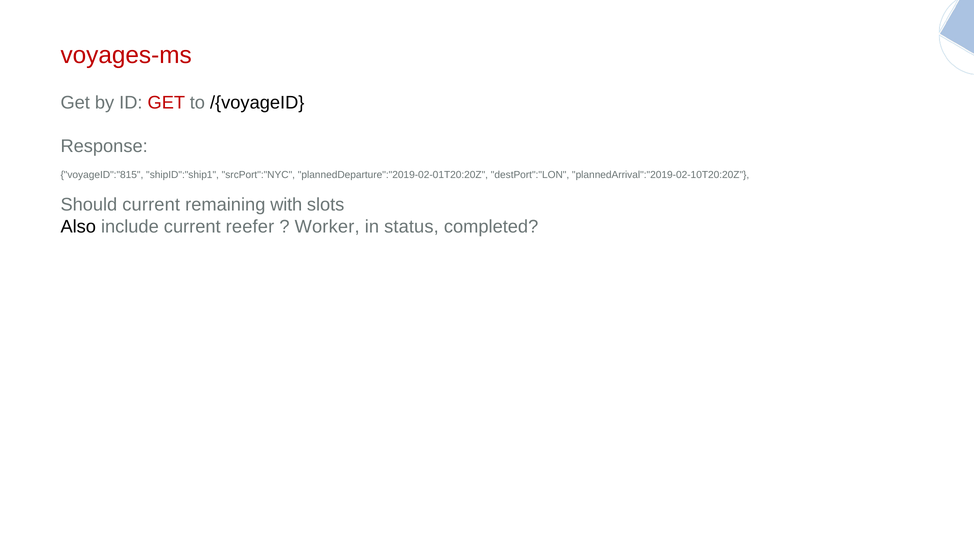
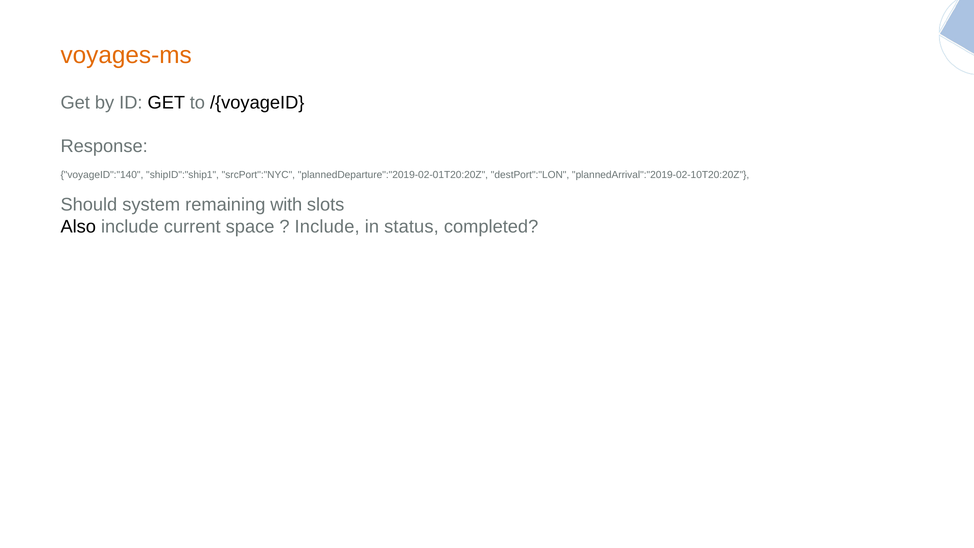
voyages-ms colour: red -> orange
GET at (166, 102) colour: red -> black
voyageID":"815: voyageID":"815 -> voyageID":"140
Should current: current -> system
reefer: reefer -> space
Worker at (327, 227): Worker -> Include
